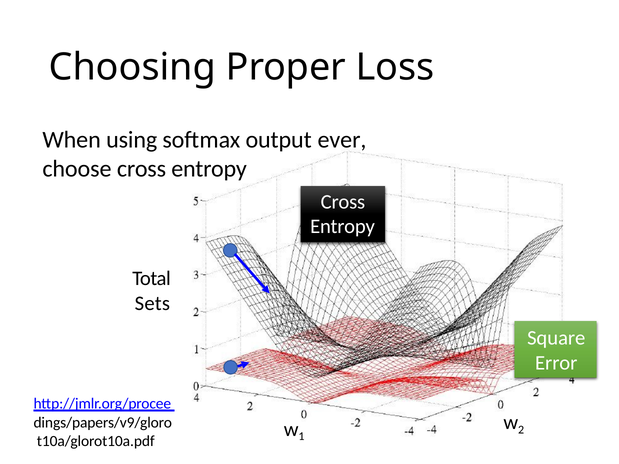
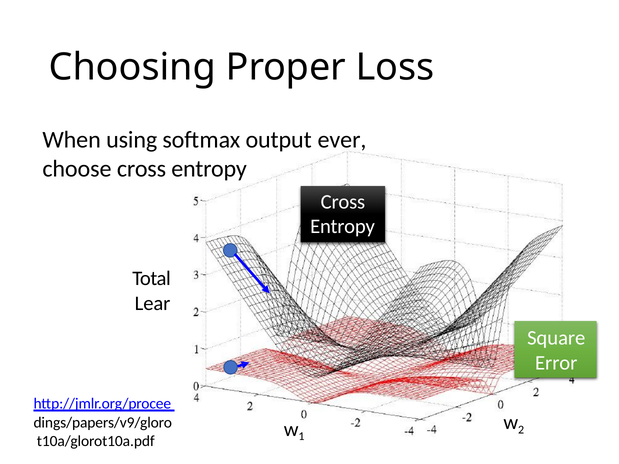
Sets: Sets -> Lear
